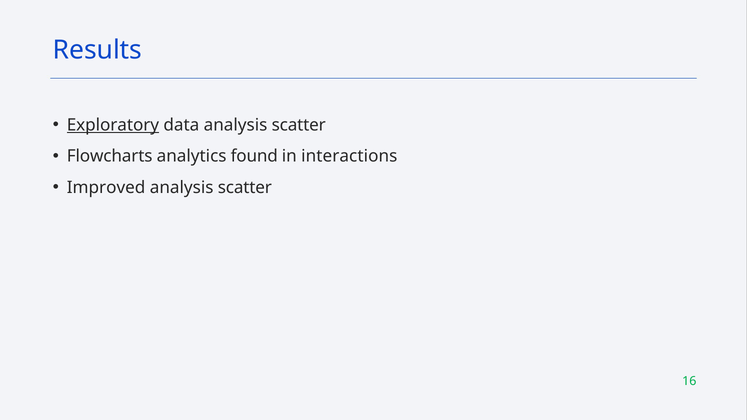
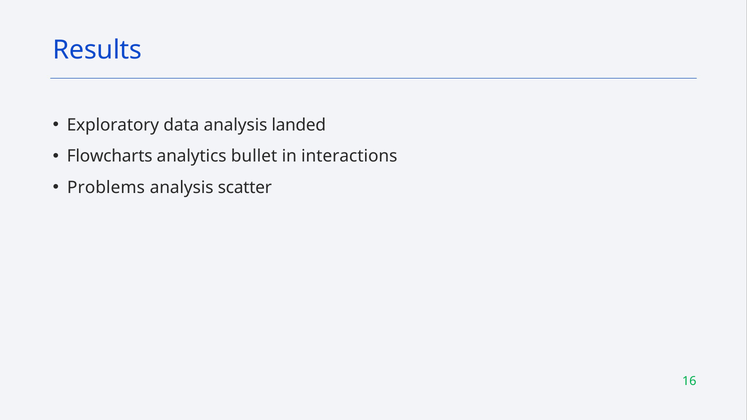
Exploratory underline: present -> none
data analysis scatter: scatter -> landed
found: found -> bullet
Improved: Improved -> Problems
